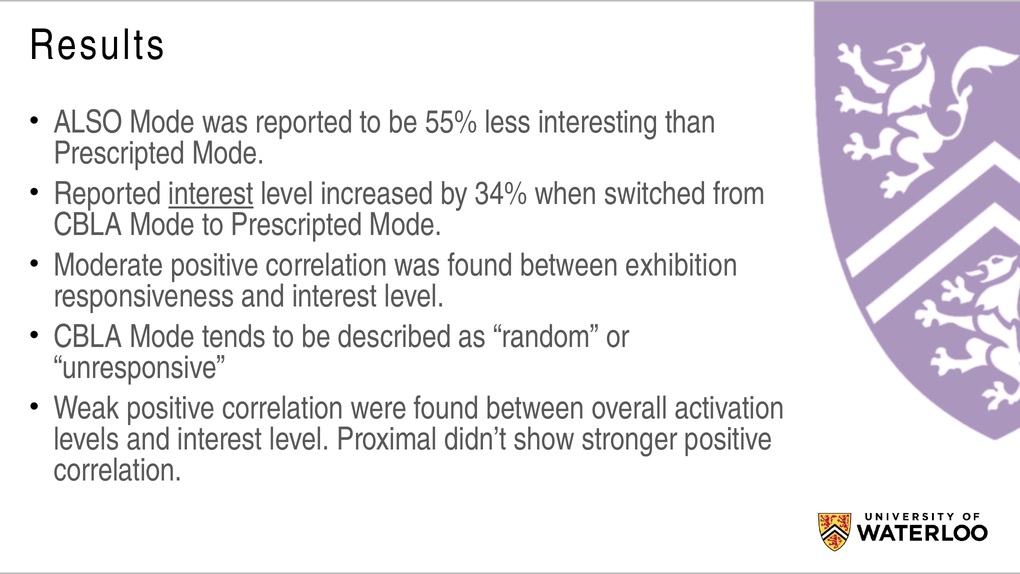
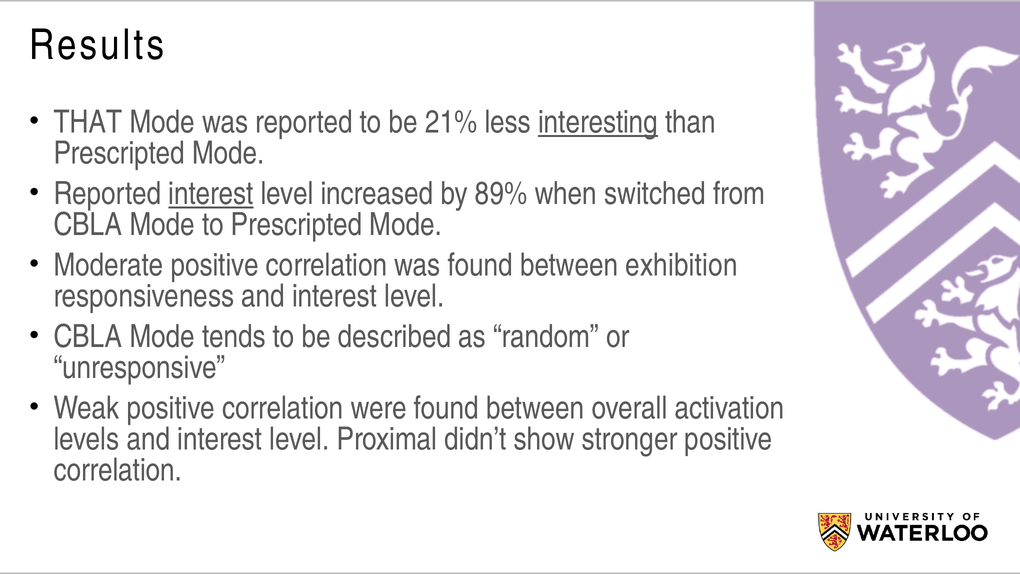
ALSO: ALSO -> THAT
55%: 55% -> 21%
interesting underline: none -> present
34%: 34% -> 89%
